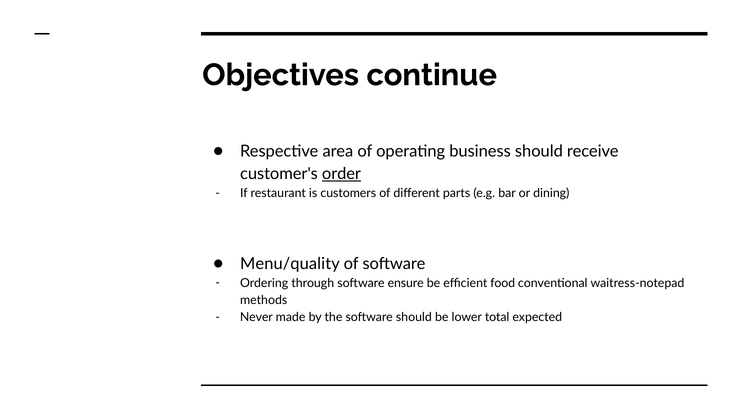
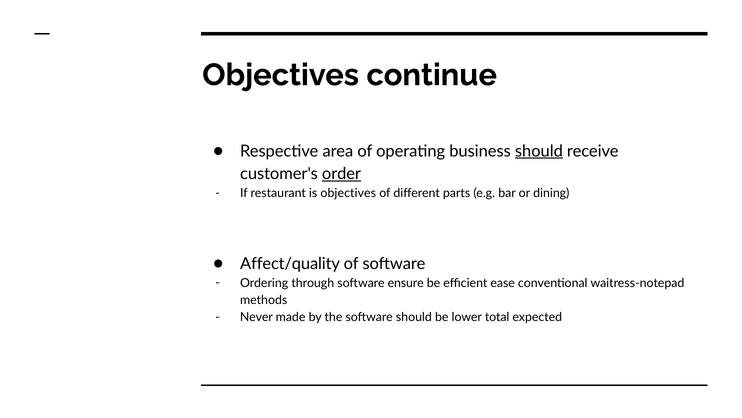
should at (539, 151) underline: none -> present
is customers: customers -> objectives
Menu/quality: Menu/quality -> Affect/quality
food: food -> ease
